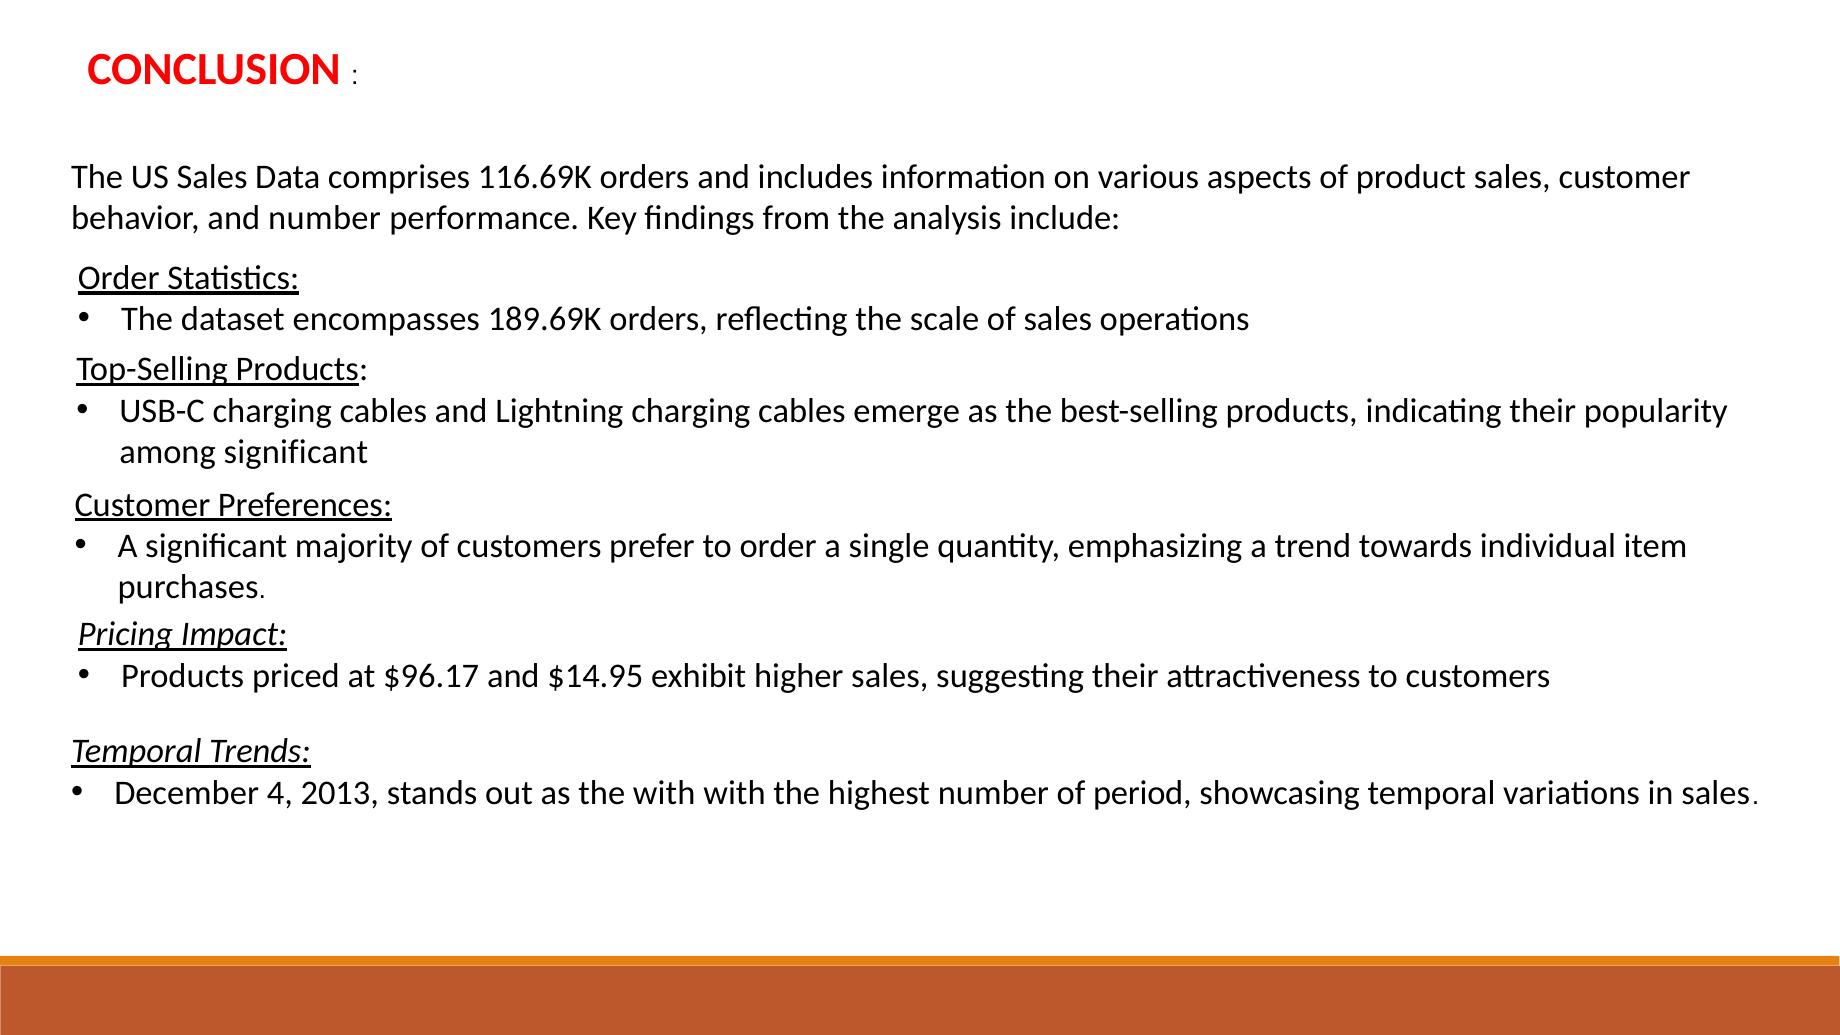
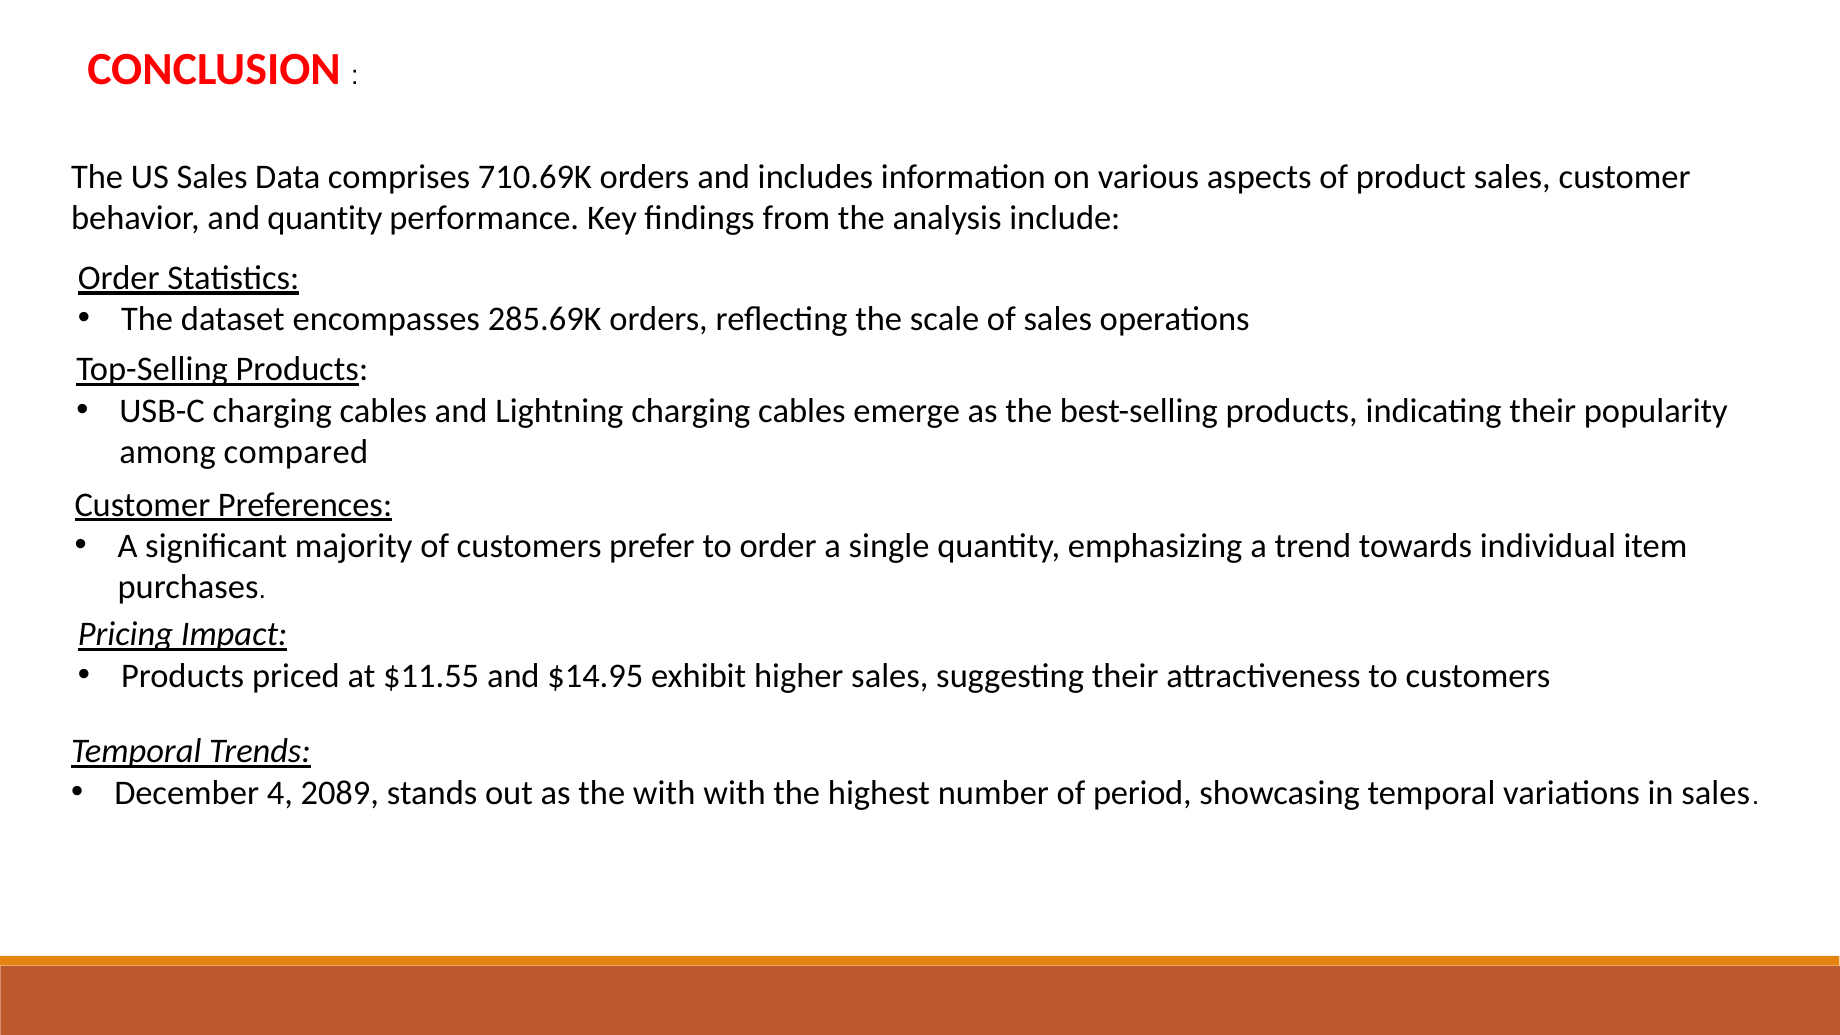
116.69K: 116.69K -> 710.69K
and number: number -> quantity
189.69K: 189.69K -> 285.69K
among significant: significant -> compared
$96.17: $96.17 -> $11.55
2013: 2013 -> 2089
